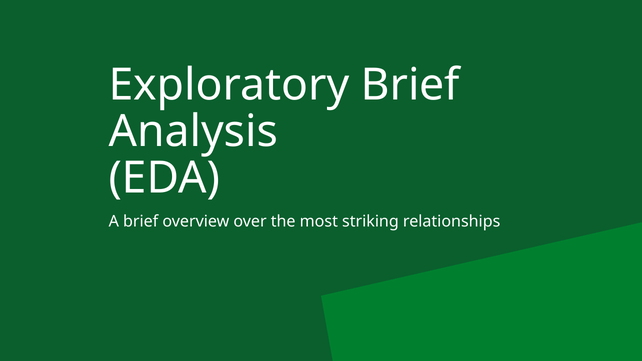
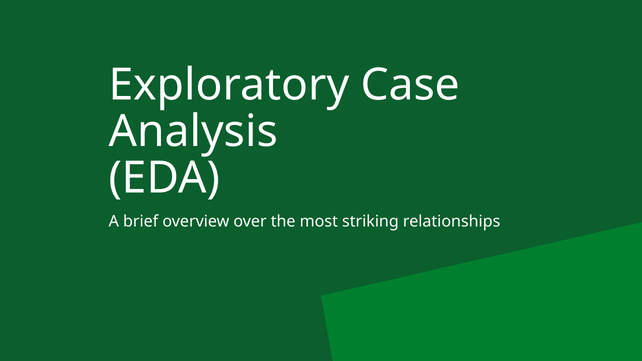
Exploratory Brief: Brief -> Case
